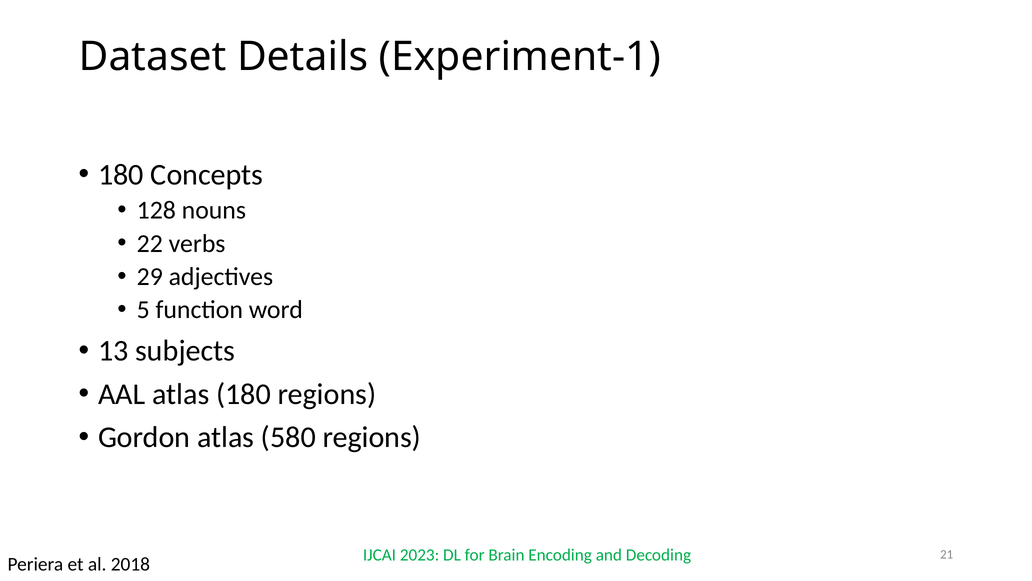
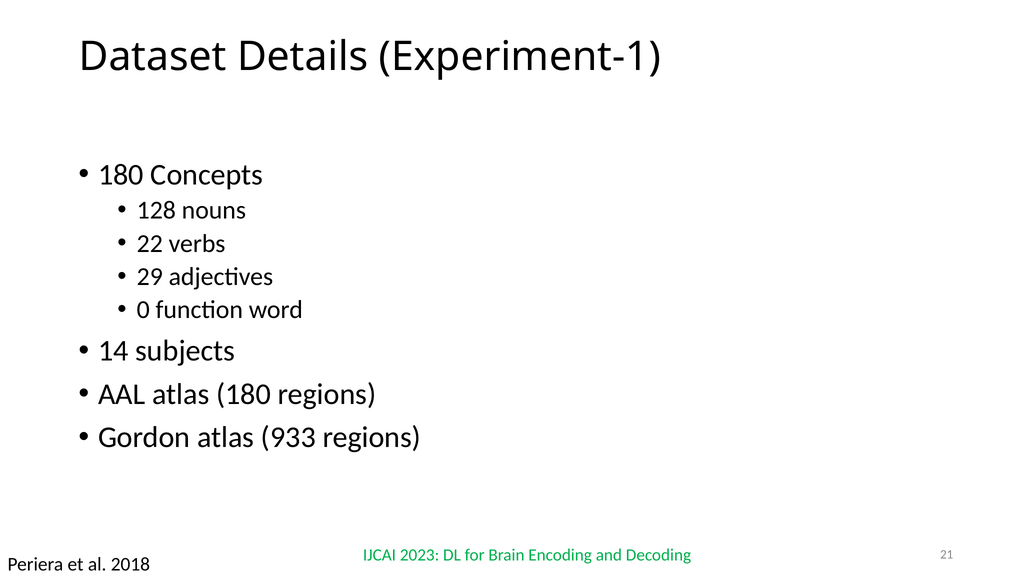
5: 5 -> 0
13: 13 -> 14
580: 580 -> 933
